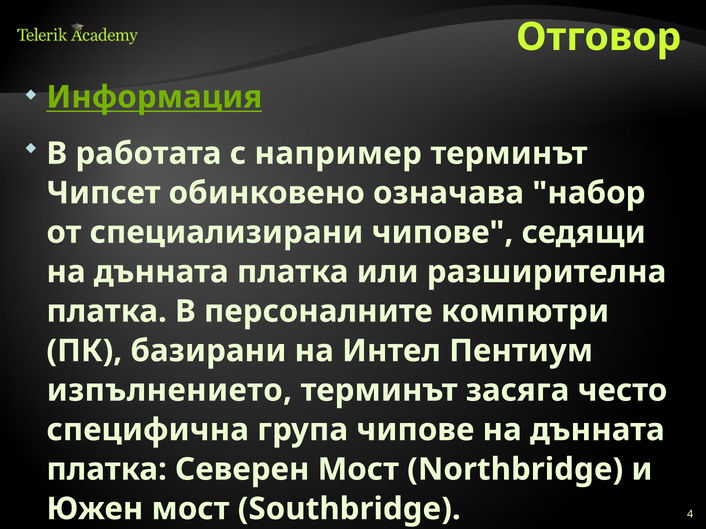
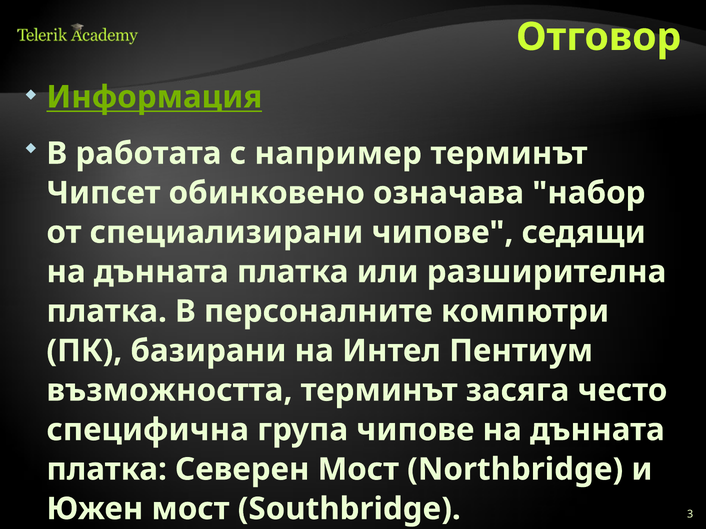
изпълнението: изпълнението -> възможността
4: 4 -> 3
